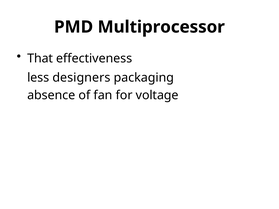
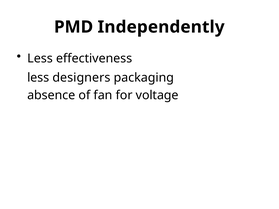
Multiprocessor: Multiprocessor -> Independently
That at (40, 59): That -> Less
